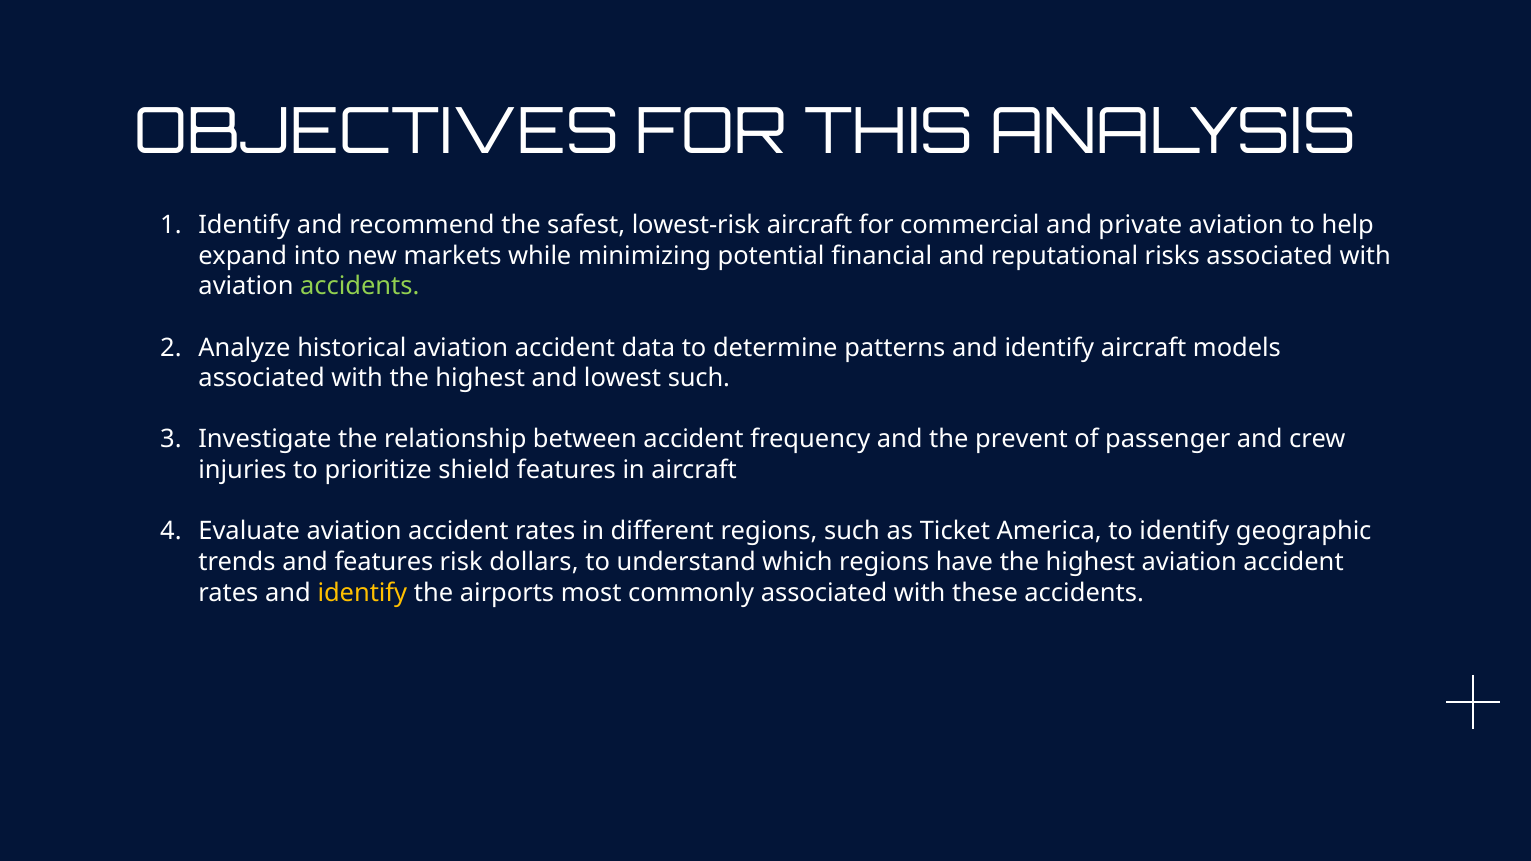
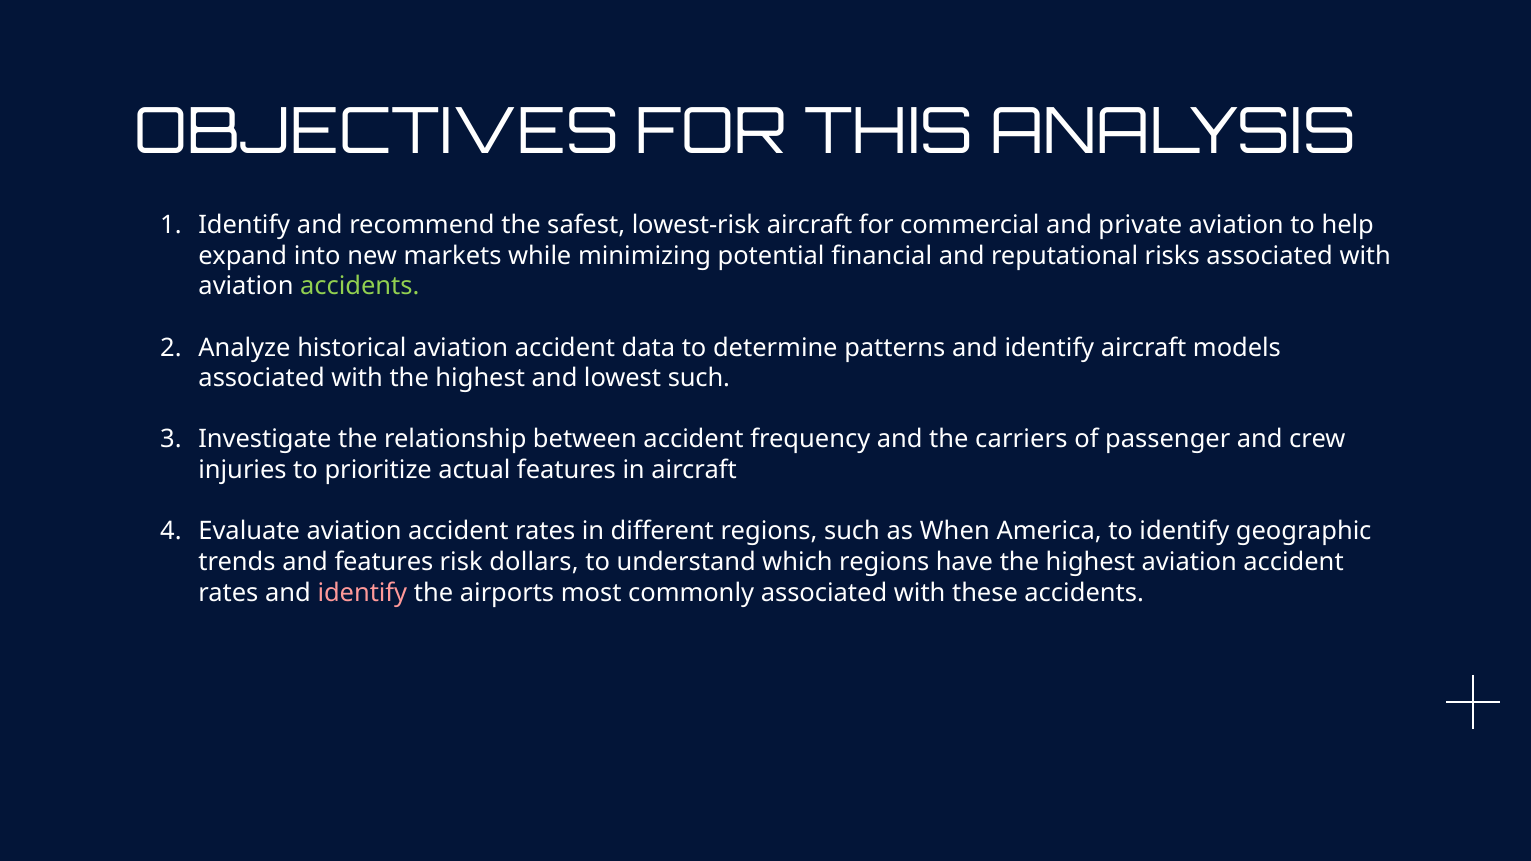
prevent: prevent -> carriers
shield: shield -> actual
Ticket: Ticket -> When
identify at (362, 593) colour: yellow -> pink
